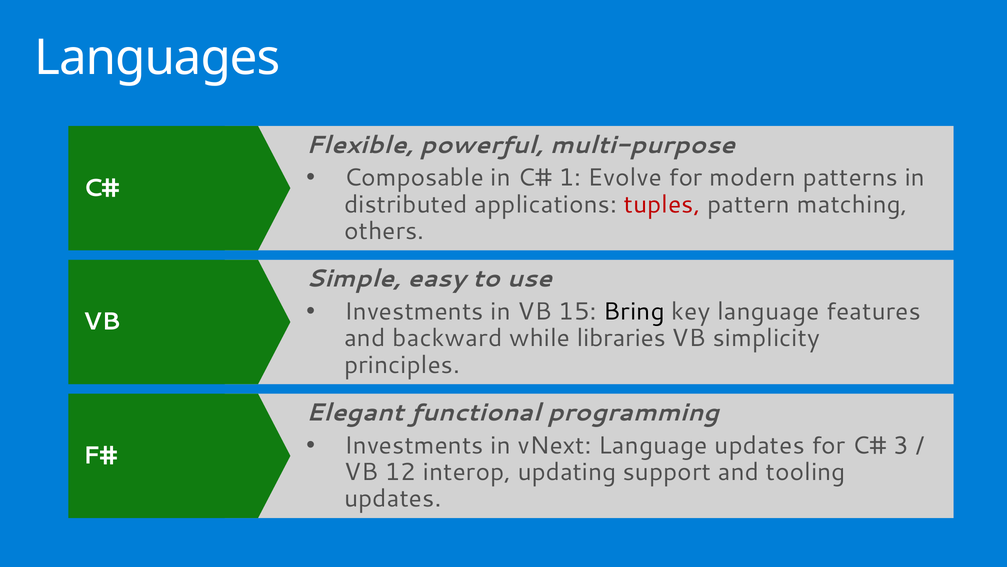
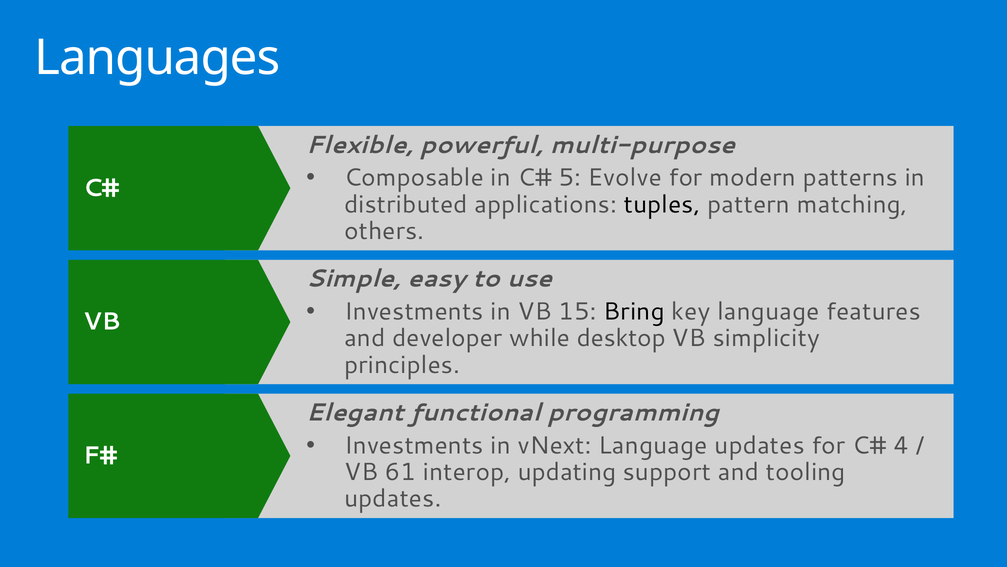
1: 1 -> 5
tuples colour: red -> black
backward: backward -> developer
libraries: libraries -> desktop
3: 3 -> 4
12: 12 -> 61
